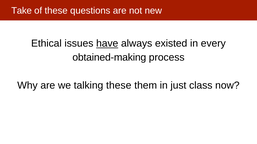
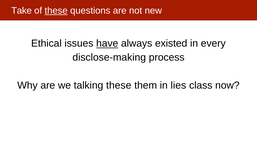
these at (56, 11) underline: none -> present
obtained-making: obtained-making -> disclose-making
just: just -> lies
